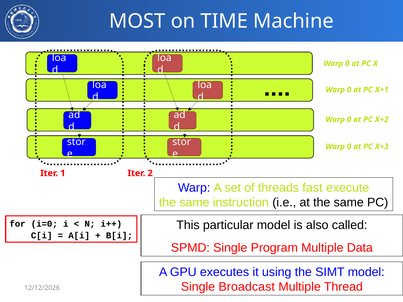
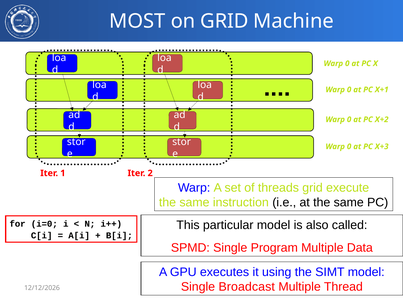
on TIME: TIME -> GRID
threads fast: fast -> grid
